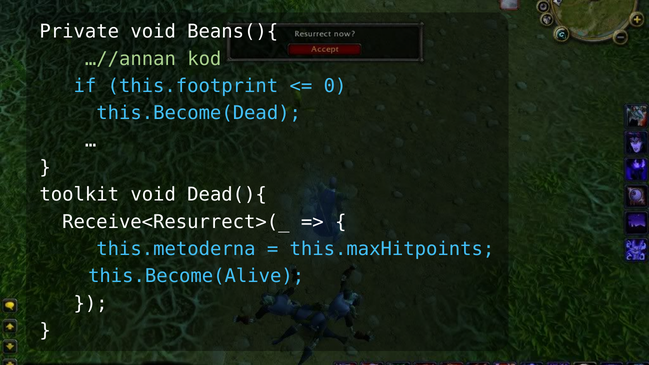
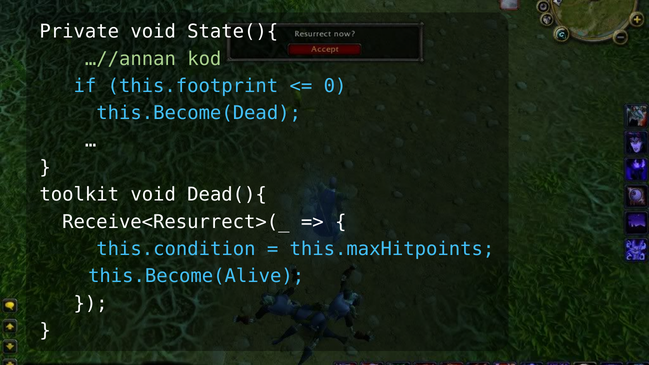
Beans(){: Beans(){ -> State(){
this.metoderna: this.metoderna -> this.condition
